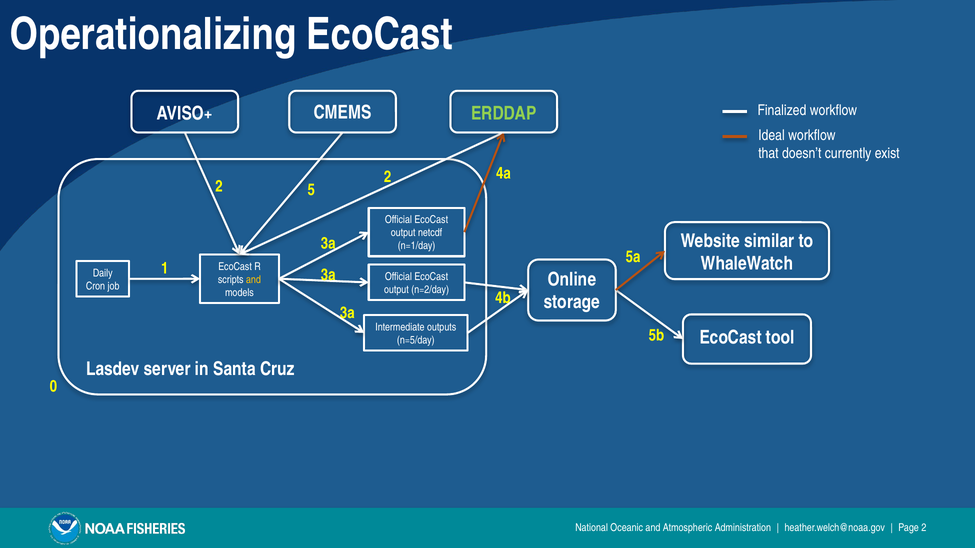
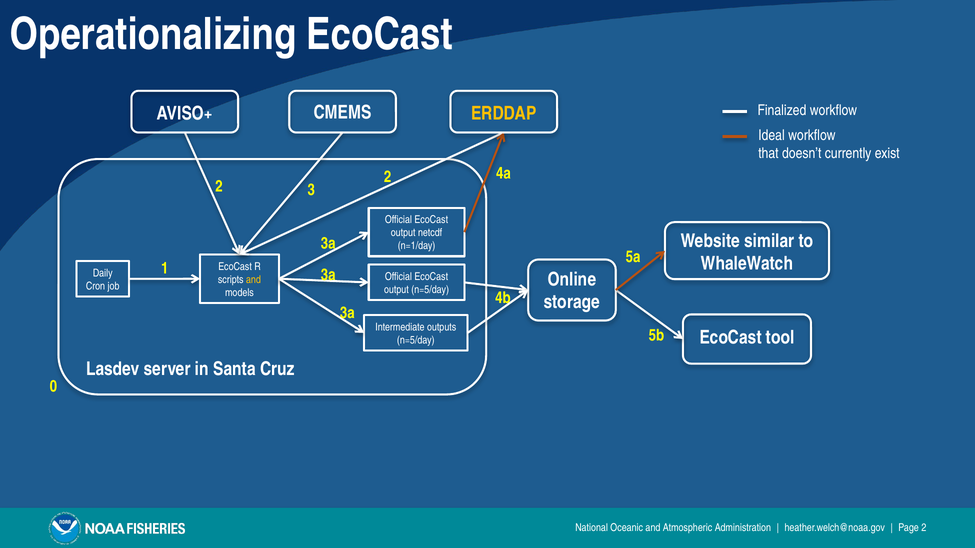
ERDDAP colour: light green -> yellow
5: 5 -> 3
output n=2/day: n=2/day -> n=5/day
